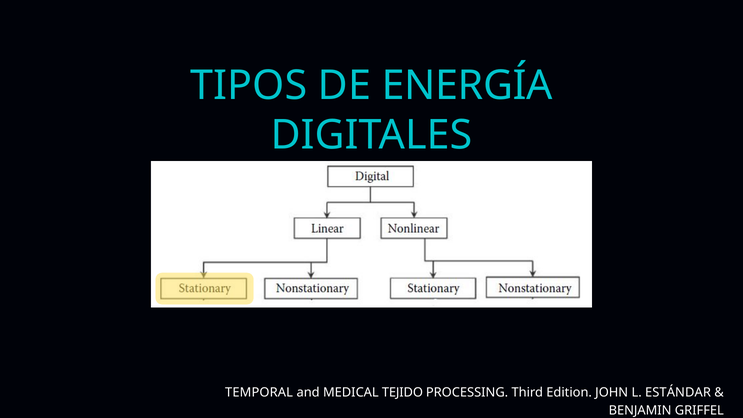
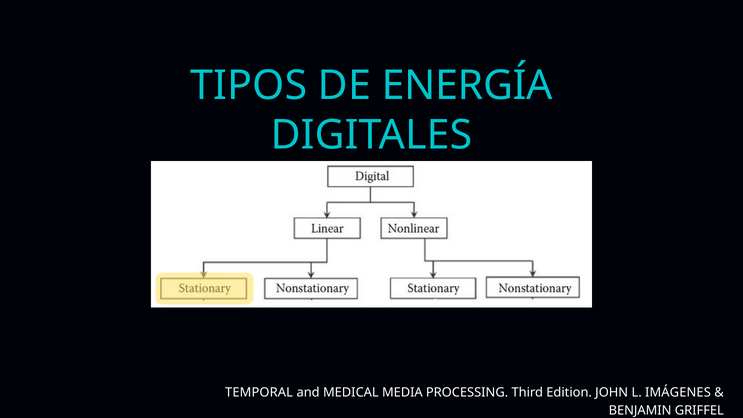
TEJIDO: TEJIDO -> MEDIA
ESTÁNDAR: ESTÁNDAR -> IMÁGENES
